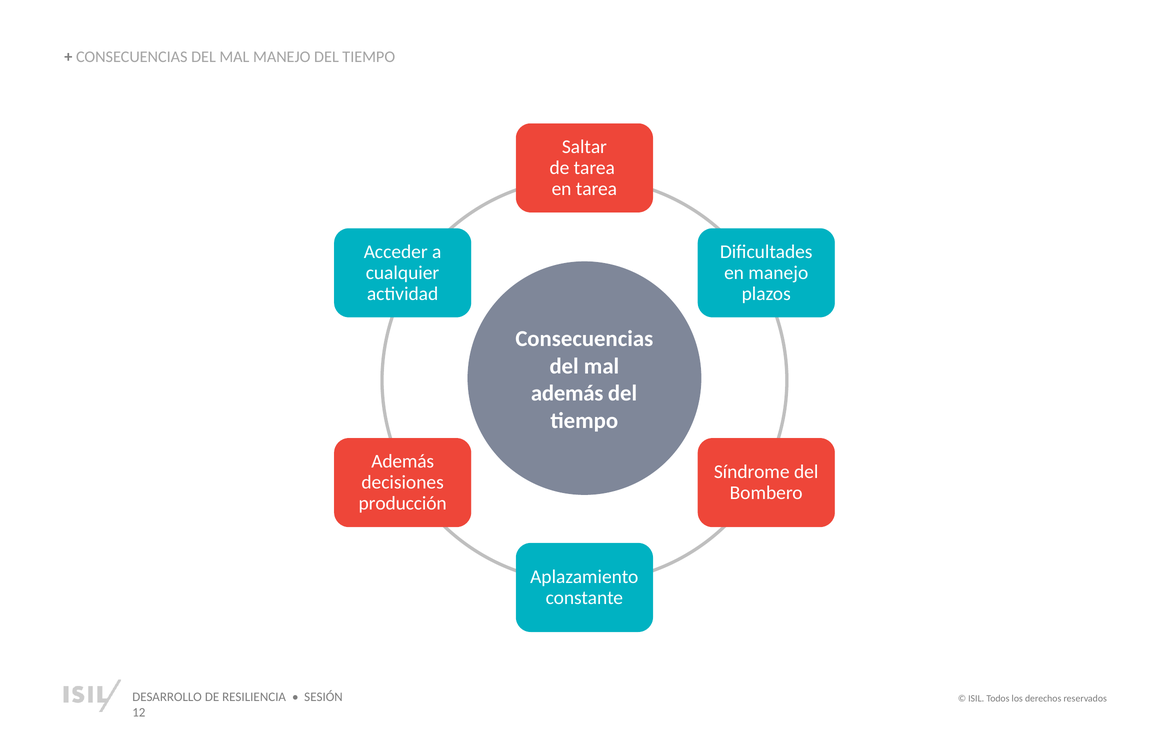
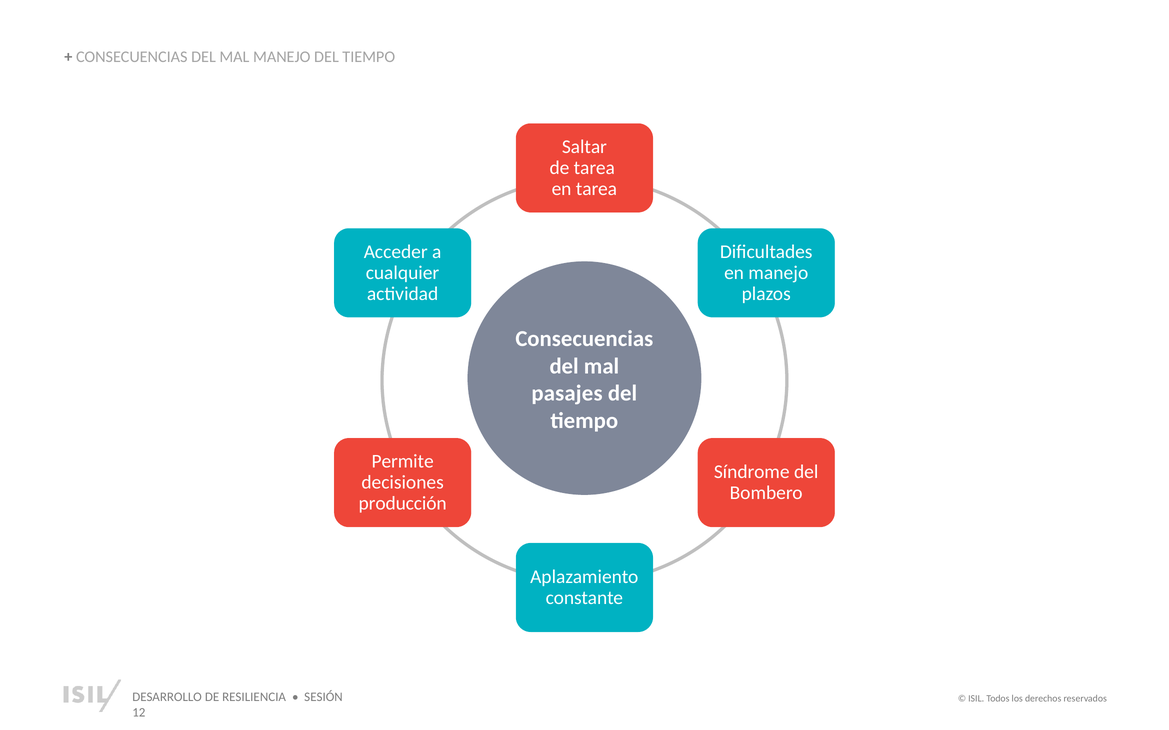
además at (567, 394): además -> pasajes
Además at (403, 462): Además -> Permite
